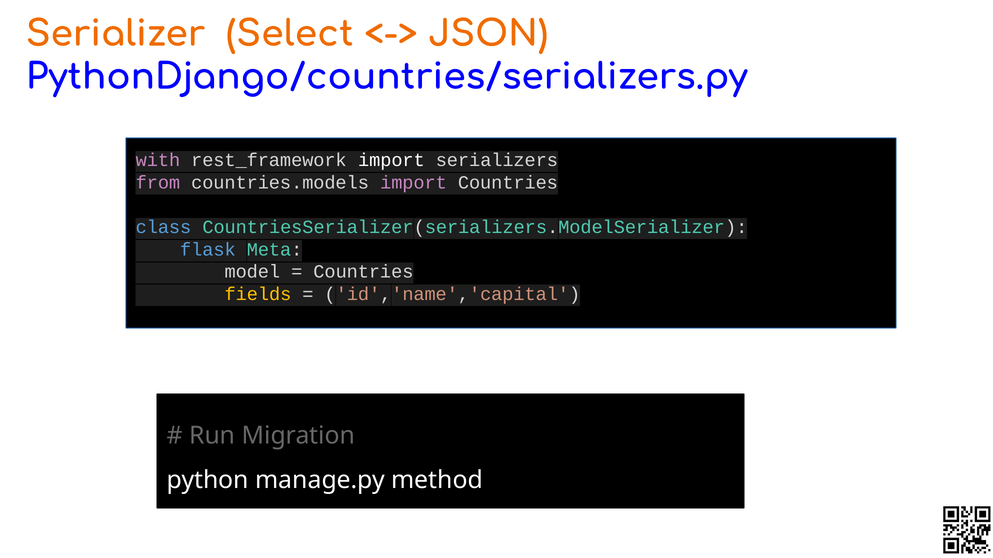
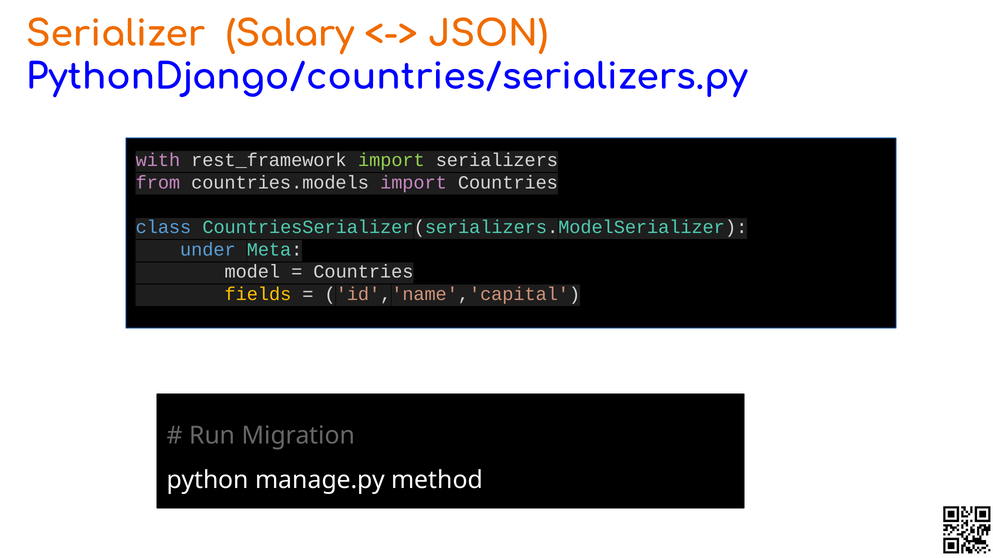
Select: Select -> Salary
import at (391, 160) colour: white -> light green
flask: flask -> under
